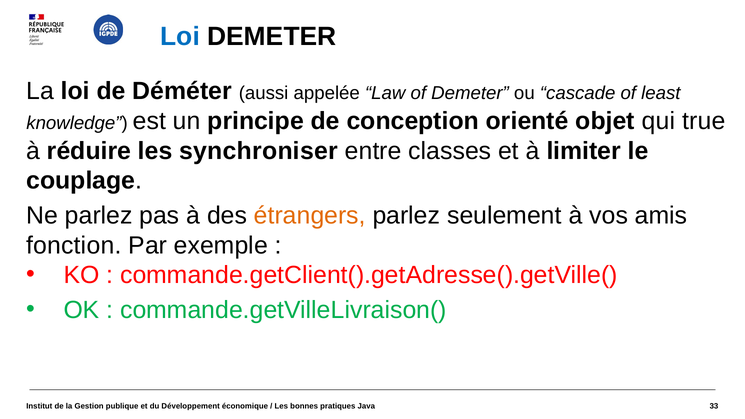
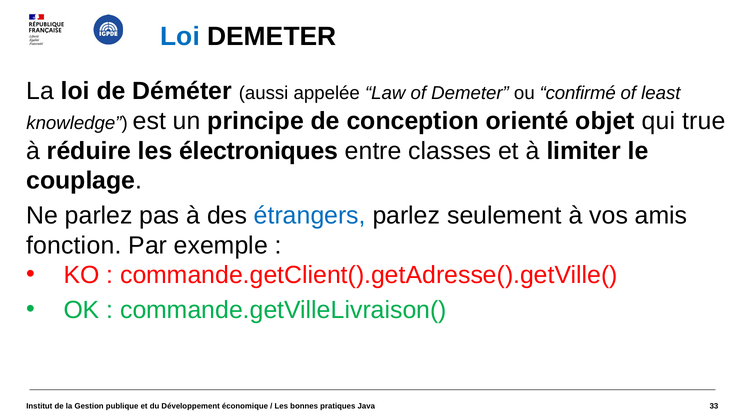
cascade: cascade -> confirmé
synchroniser: synchroniser -> électroniques
étrangers colour: orange -> blue
